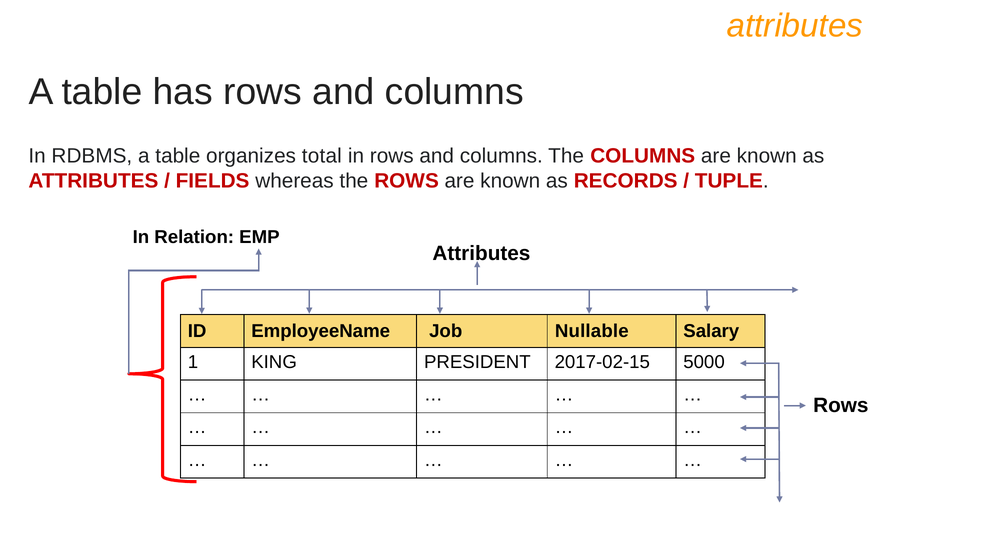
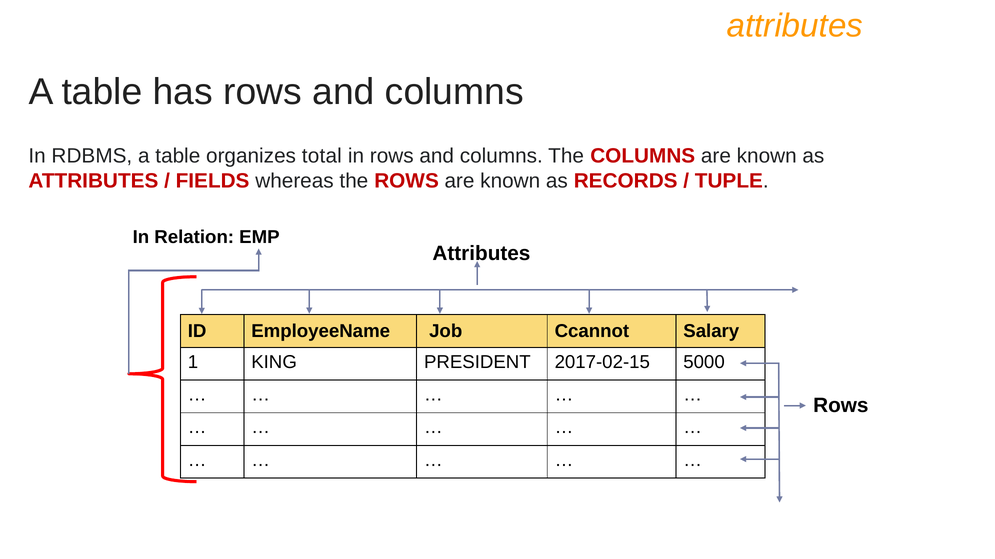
Nullable: Nullable -> Ccannot
